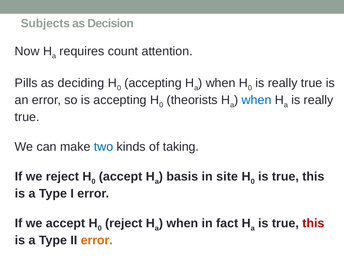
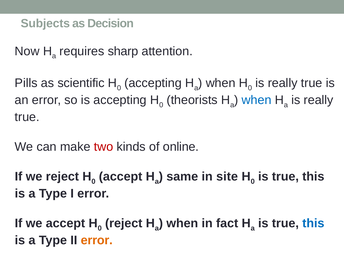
count: count -> sharp
deciding: deciding -> scientific
two colour: blue -> red
taking: taking -> online
basis: basis -> same
this at (313, 223) colour: red -> blue
